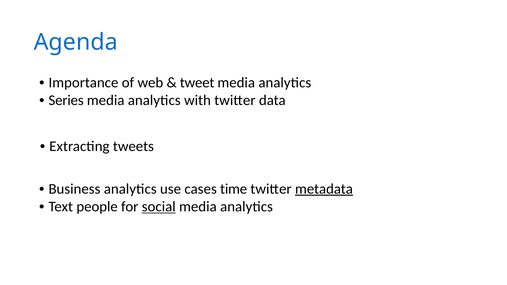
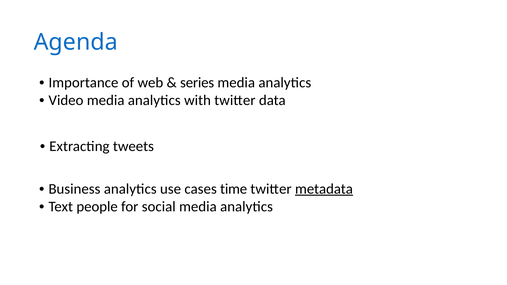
tweet: tweet -> series
Series: Series -> Video
social underline: present -> none
